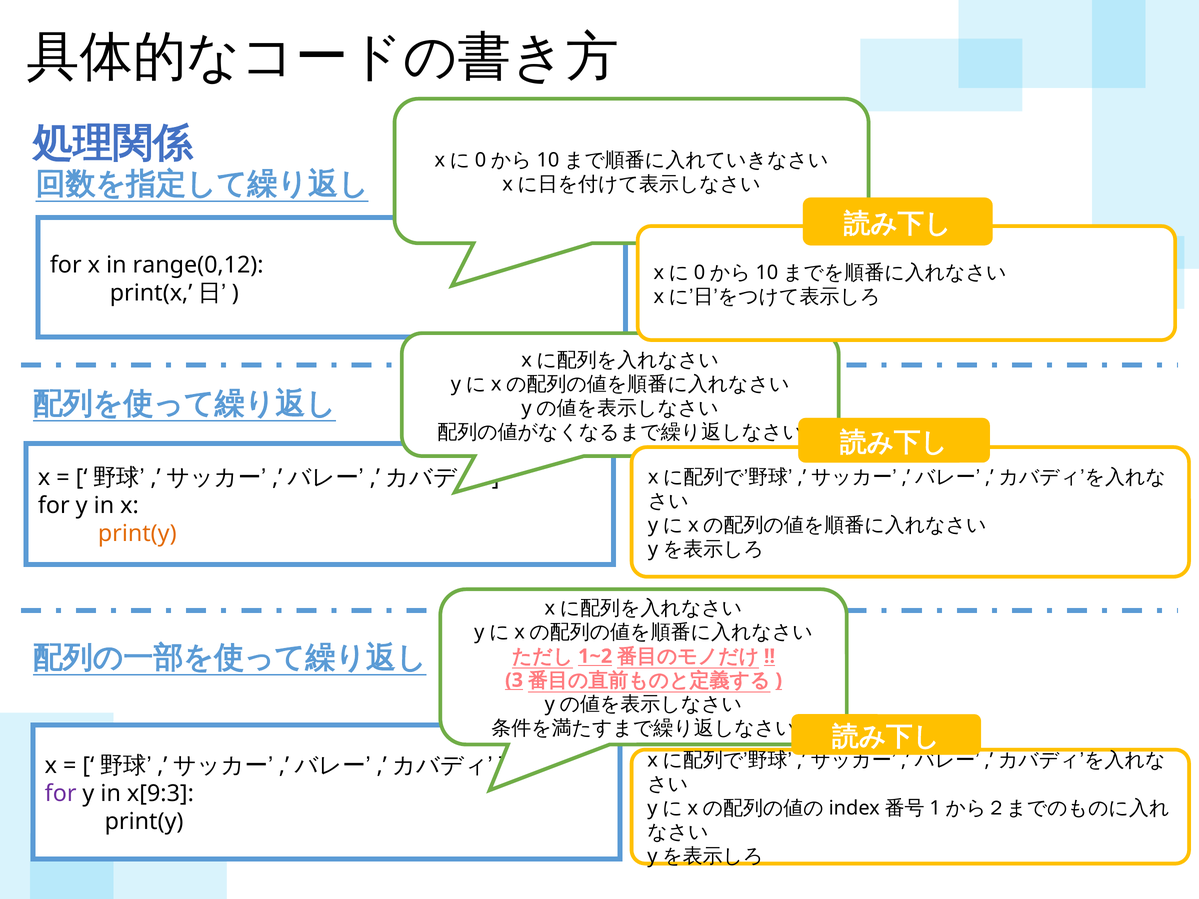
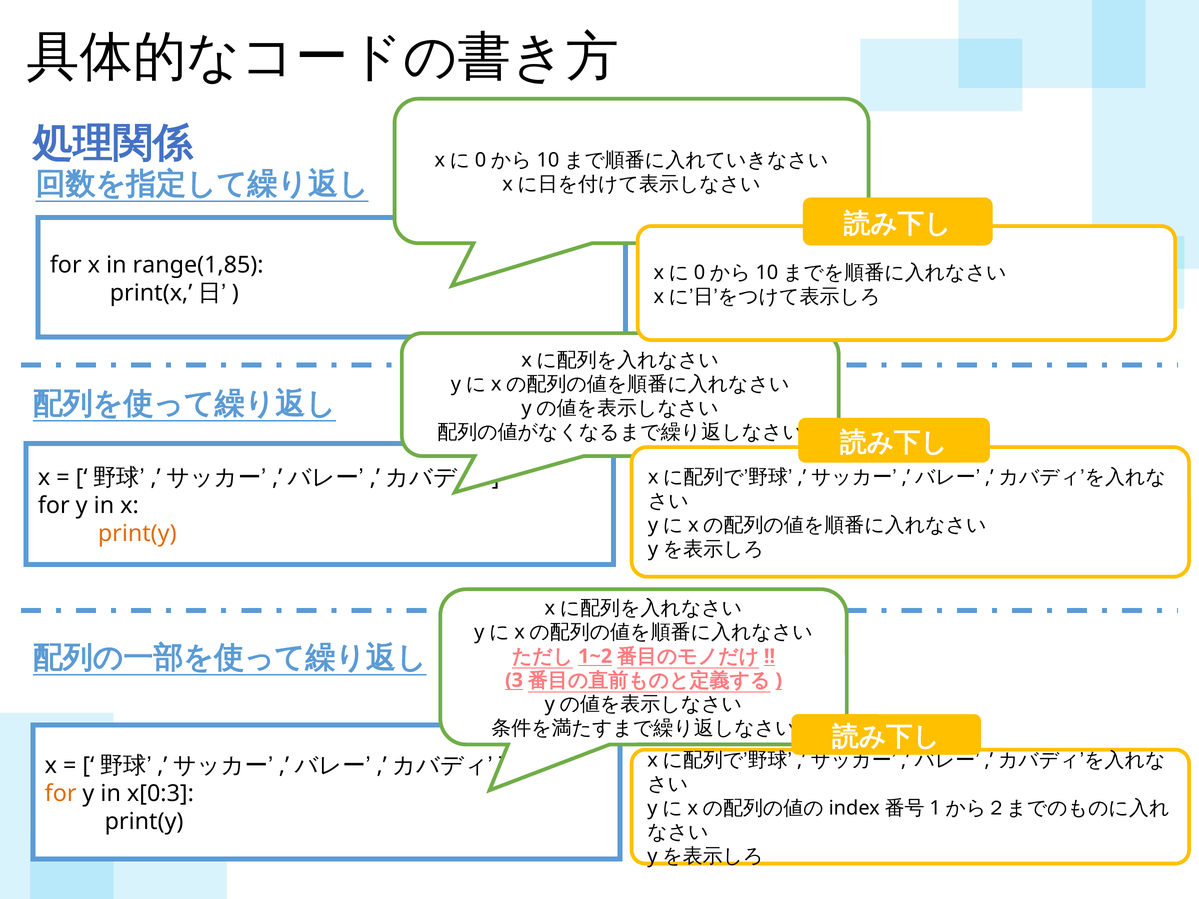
range(0,12: range(0,12 -> range(1,85
for at (61, 794) colour: purple -> orange
x[9:3: x[9:3 -> x[0:3
